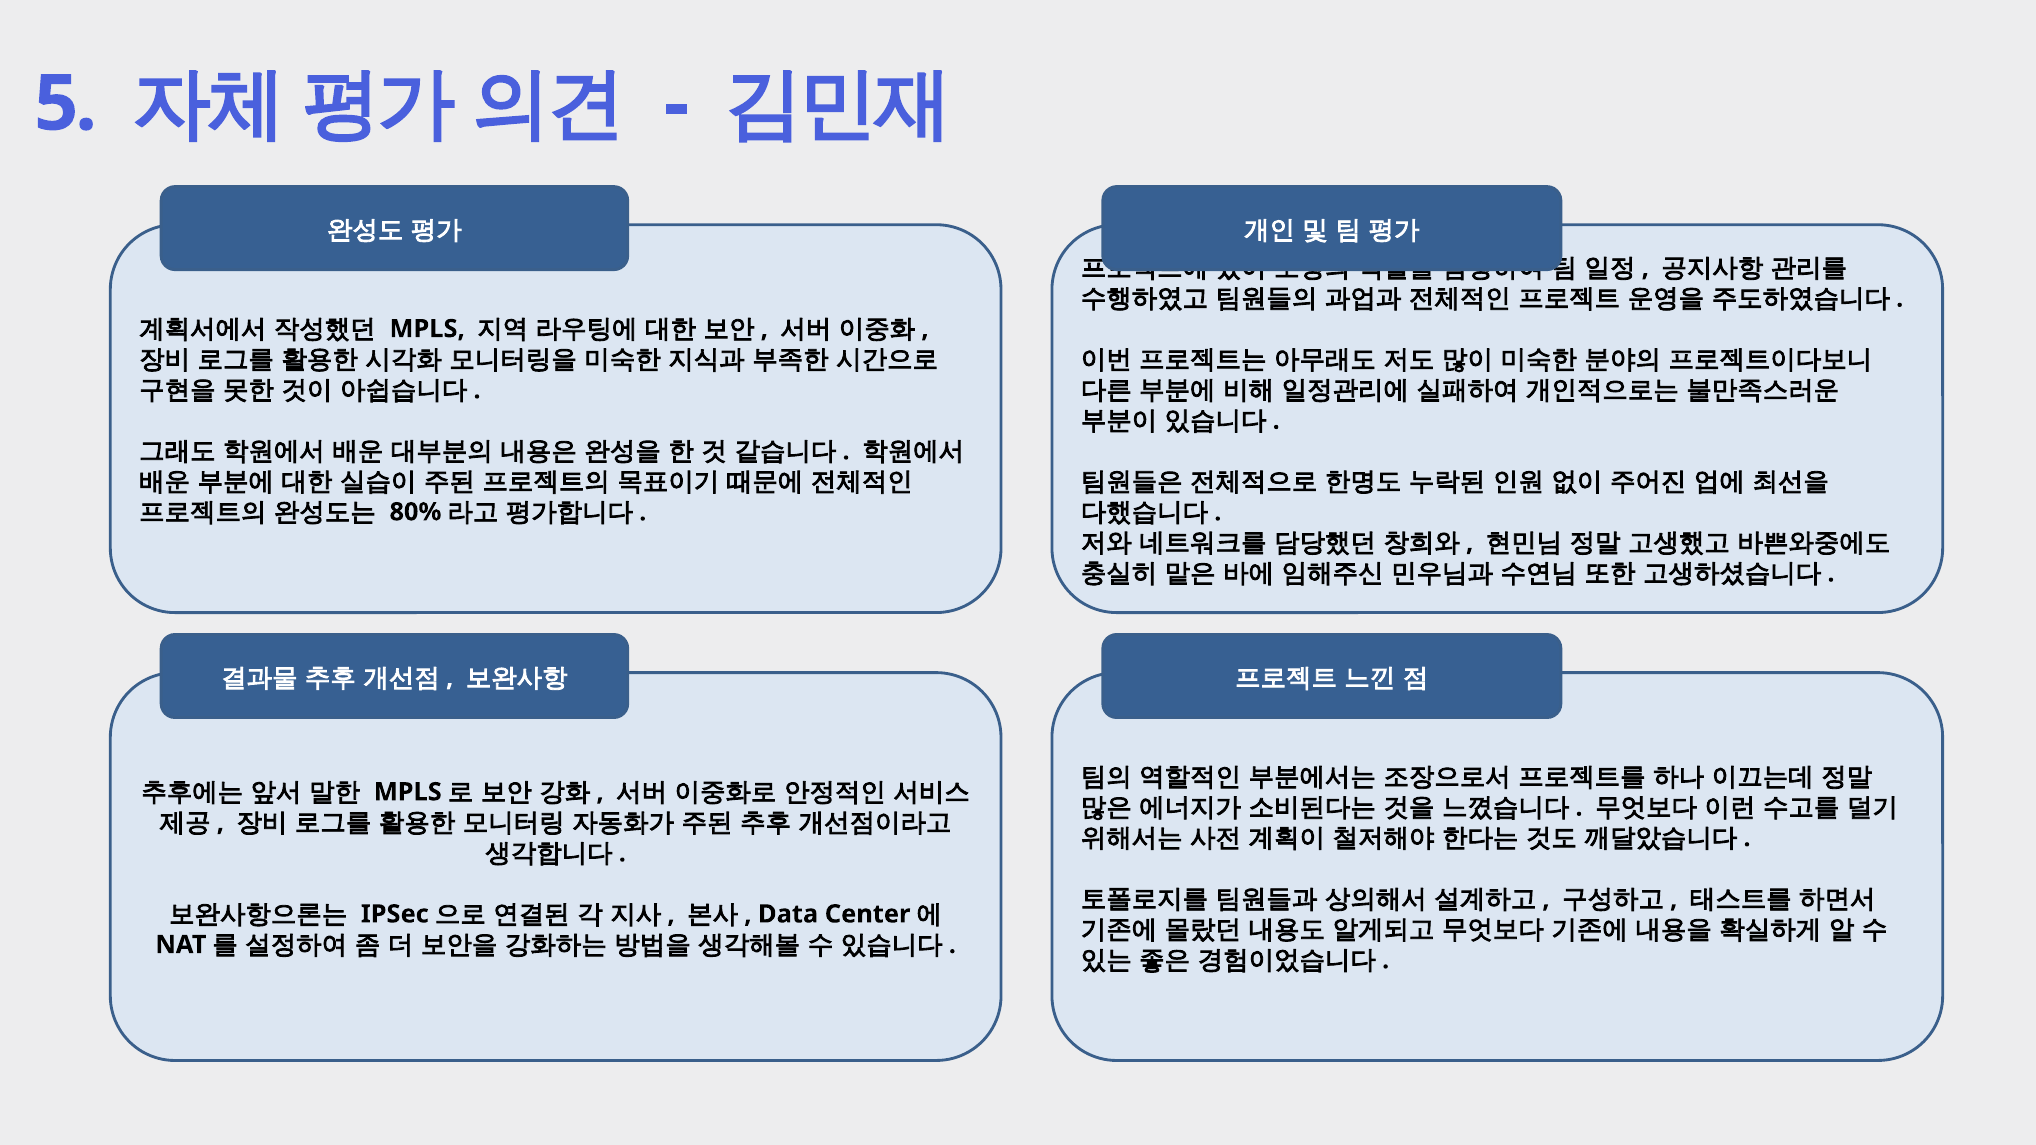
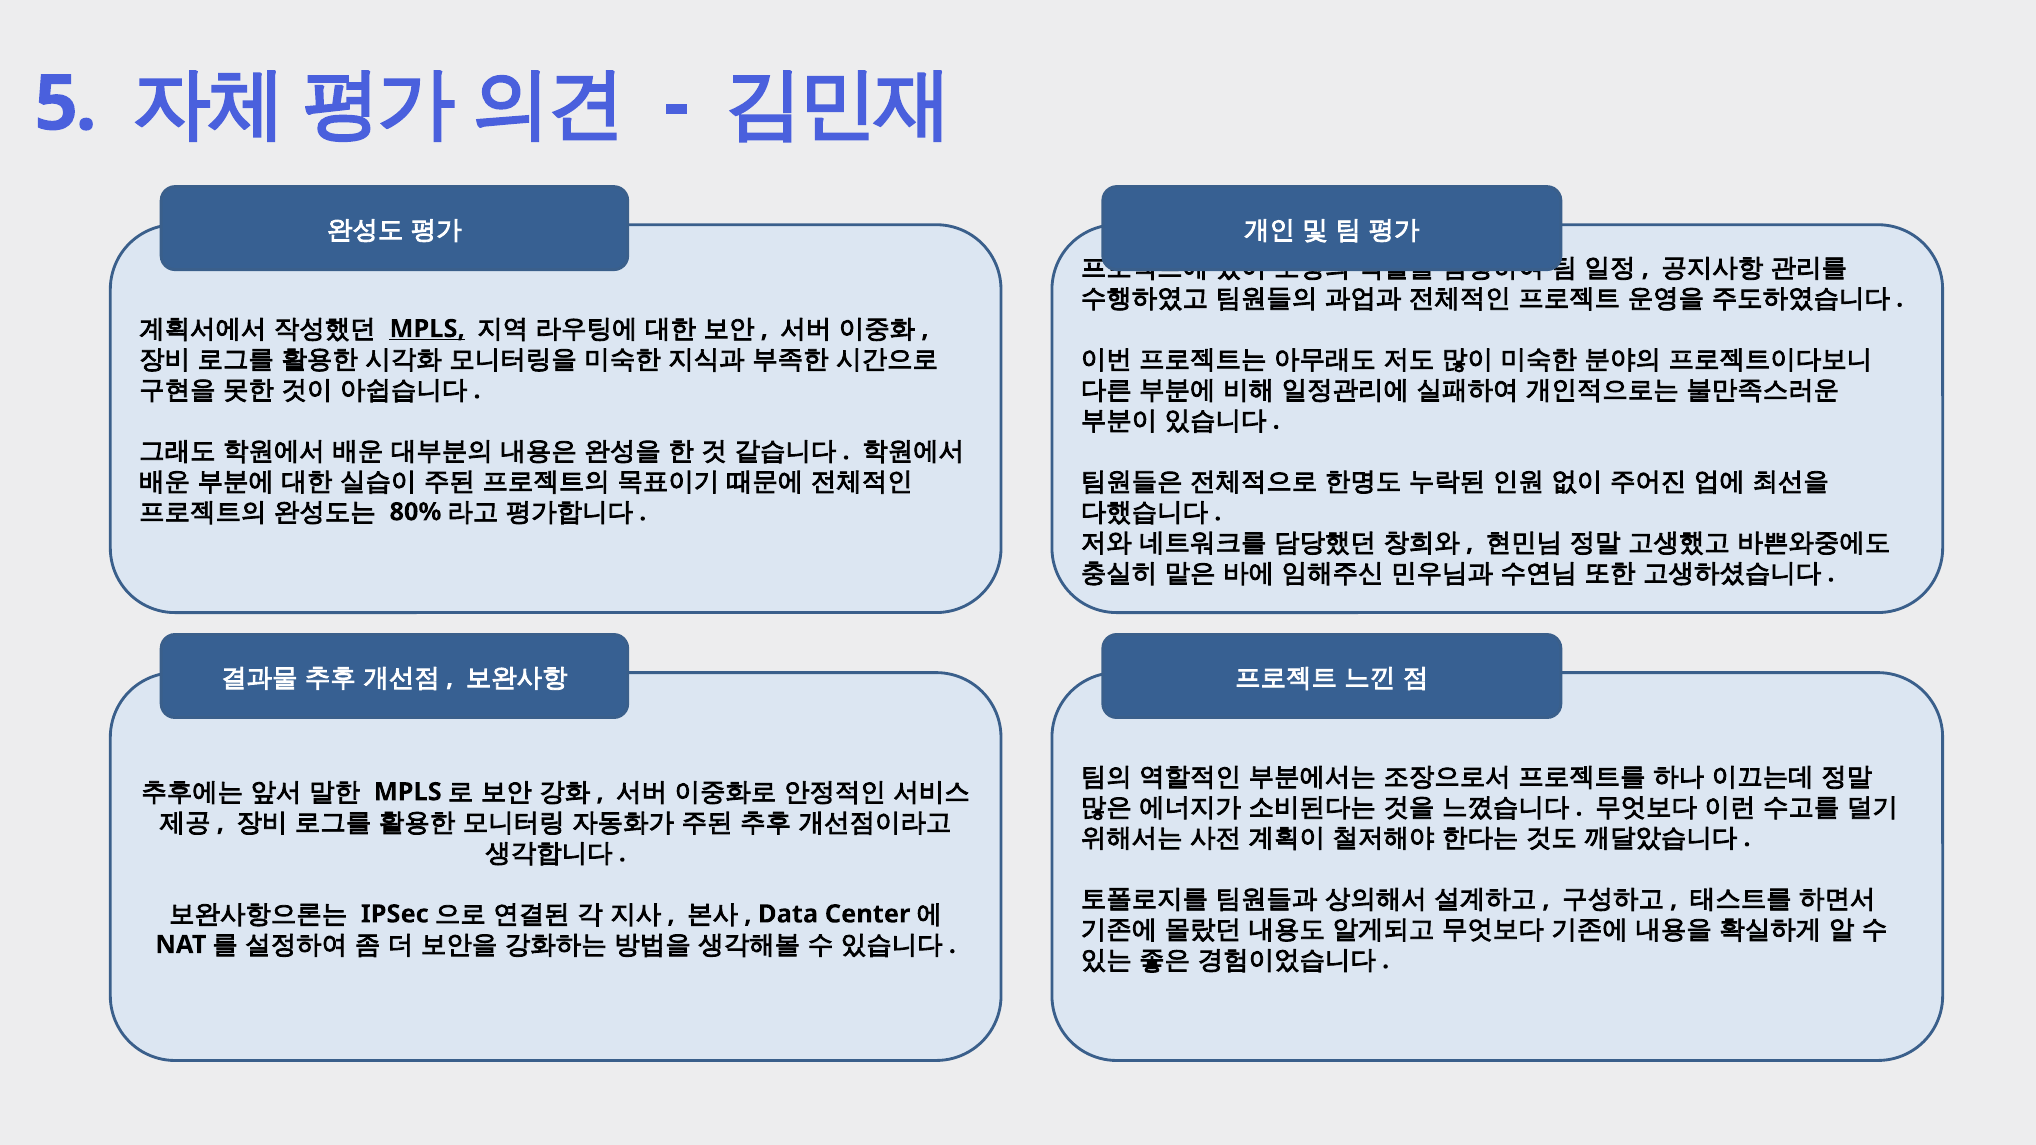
MPLS at (427, 329) underline: none -> present
